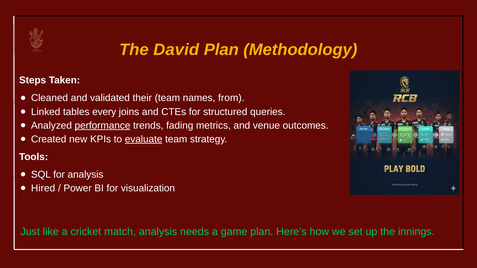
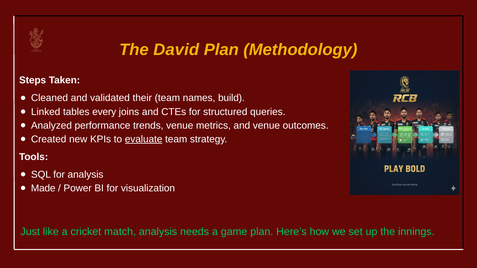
from: from -> build
performance underline: present -> none
trends fading: fading -> venue
Hired: Hired -> Made
